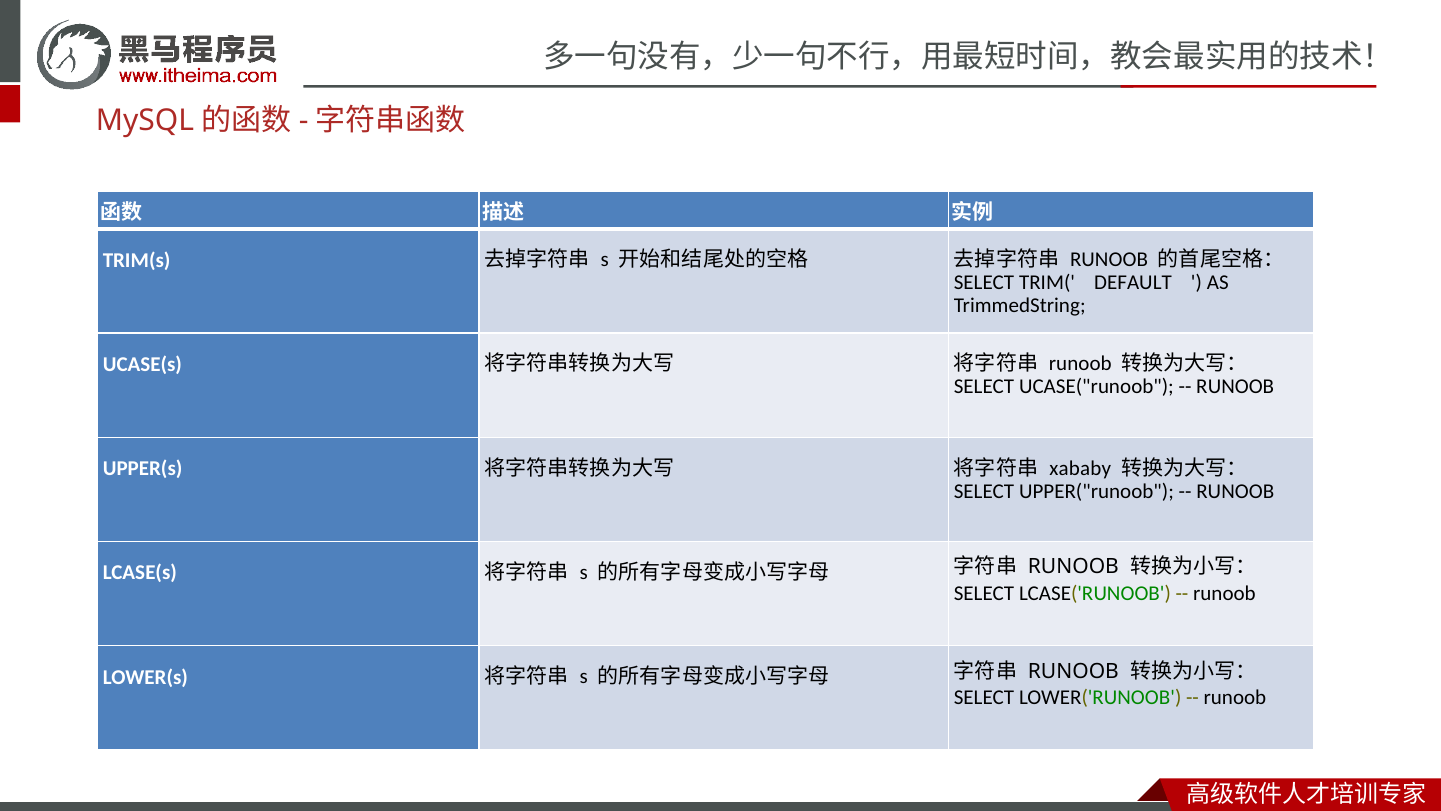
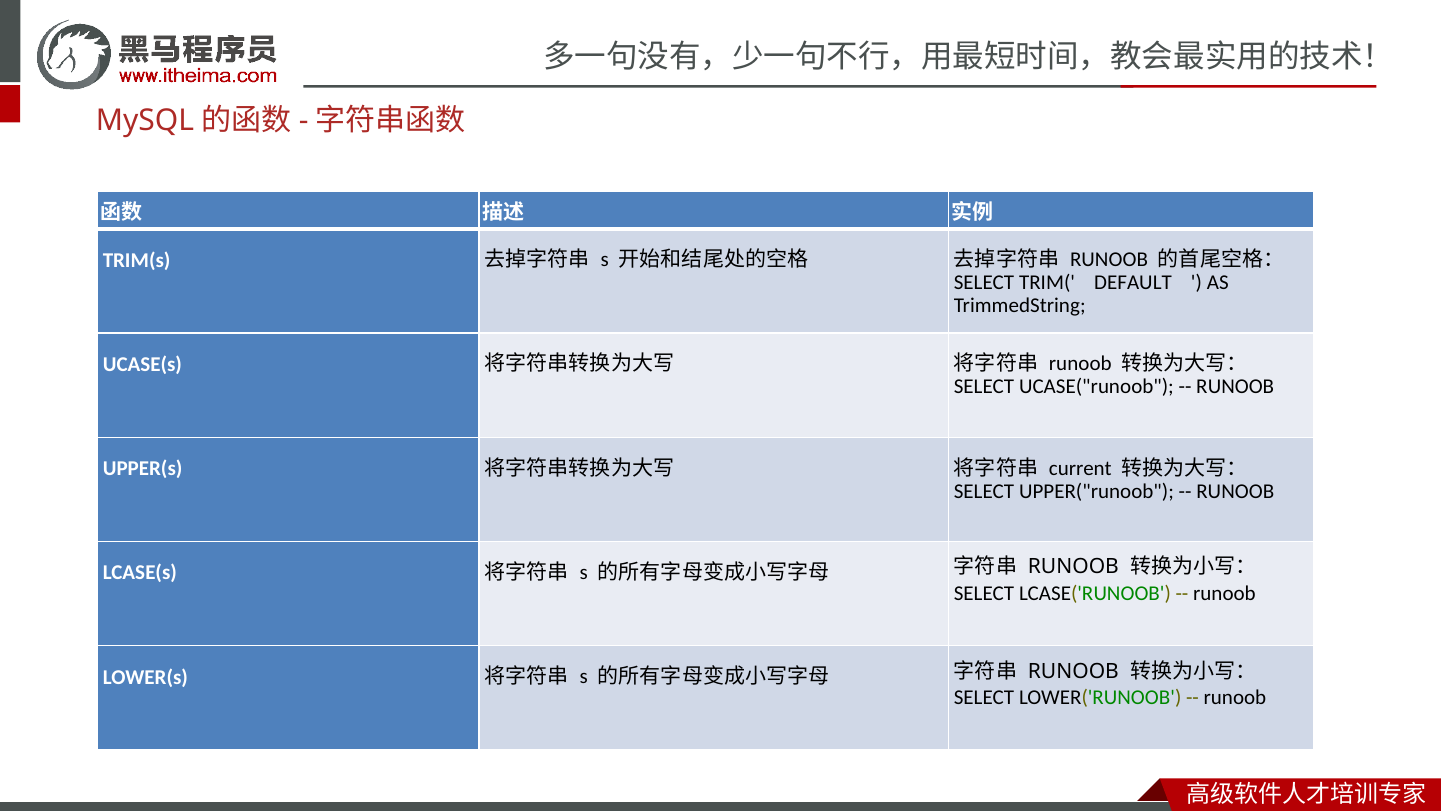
xababy: xababy -> current
